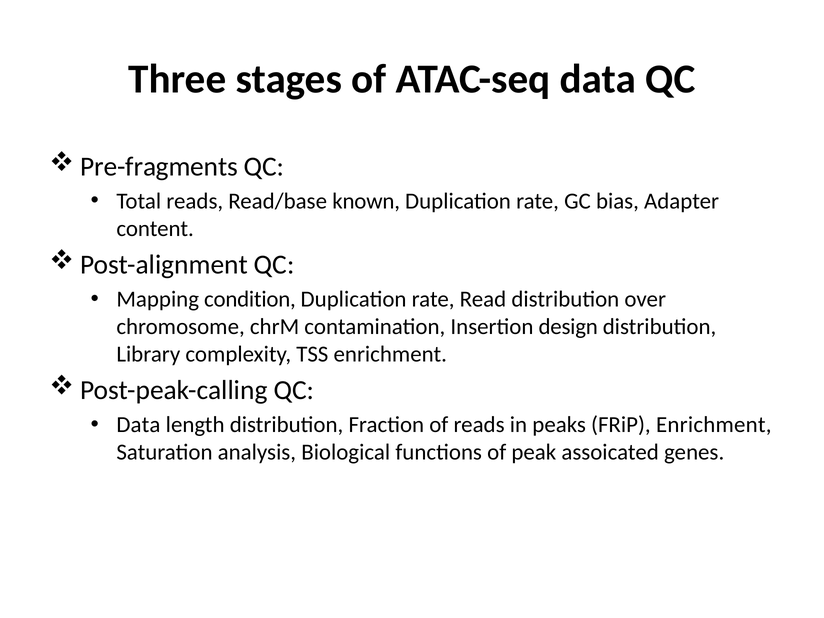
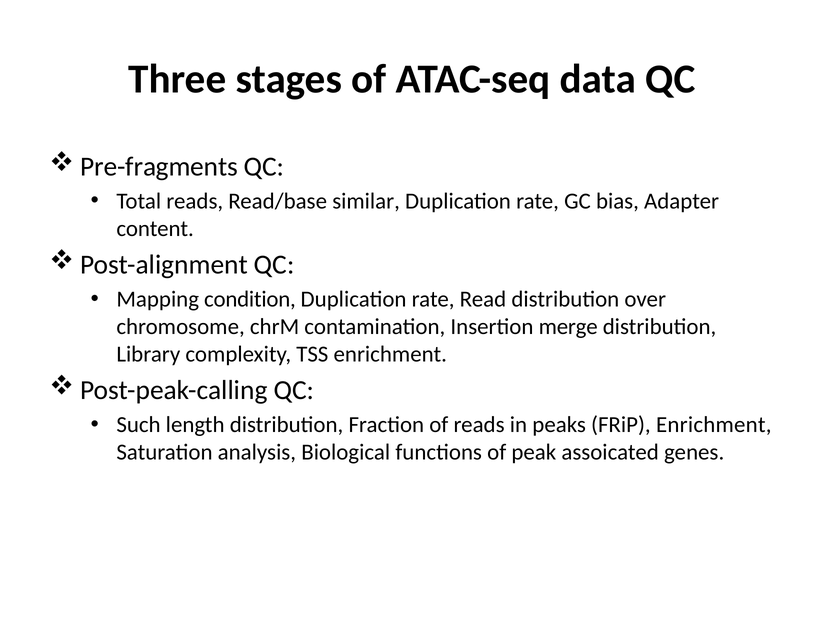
known: known -> similar
design: design -> merge
Data at (138, 425): Data -> Such
